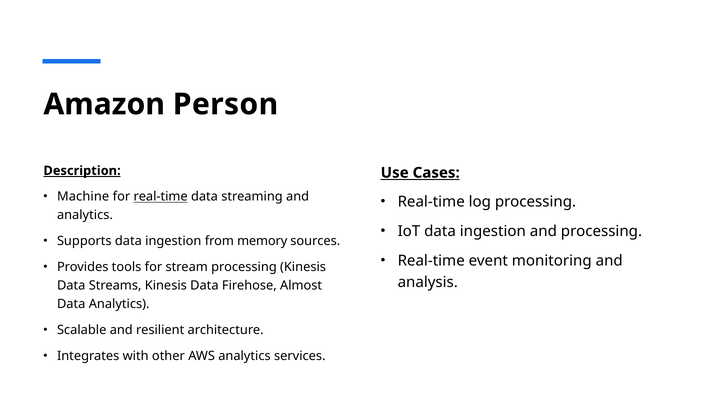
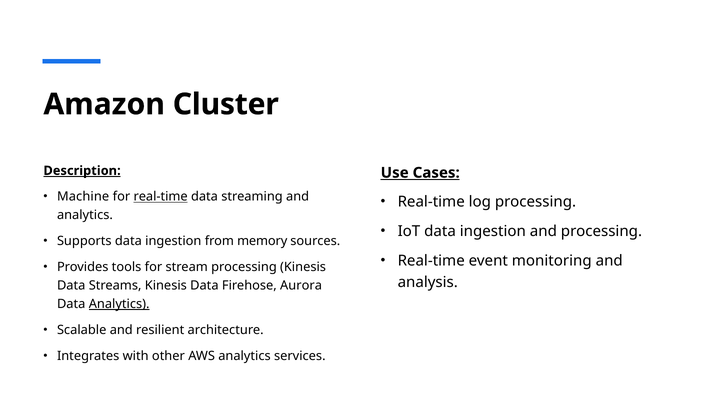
Person: Person -> Cluster
Almost: Almost -> Aurora
Analytics at (119, 304) underline: none -> present
